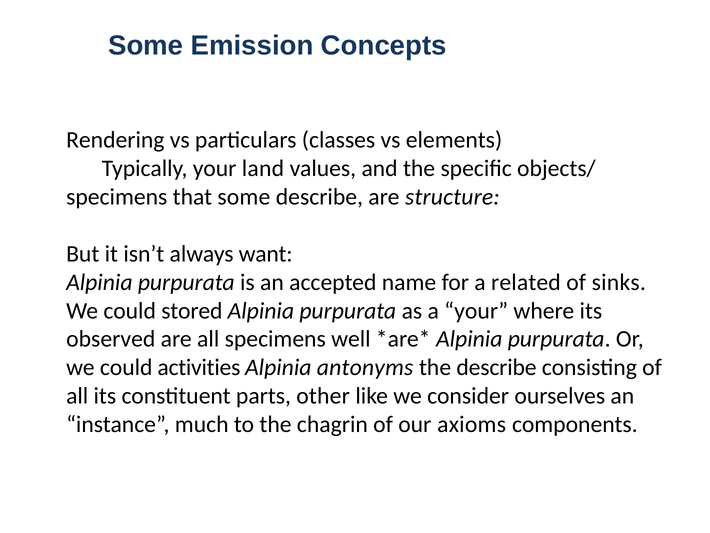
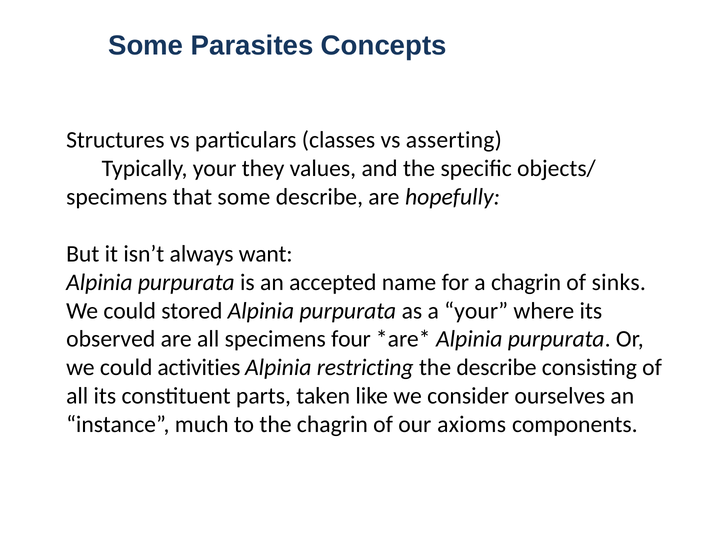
Emission: Emission -> Parasites
Rendering: Rendering -> Structures
elements: elements -> asserting
land: land -> they
structure: structure -> hopefully
a related: related -> chagrin
well: well -> four
antonyms: antonyms -> restricting
other: other -> taken
